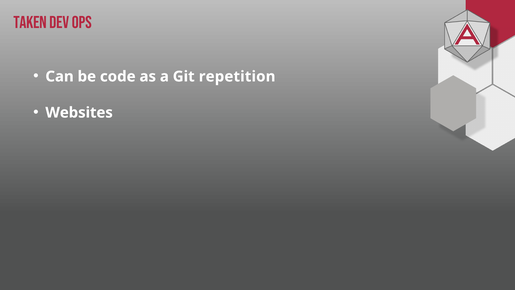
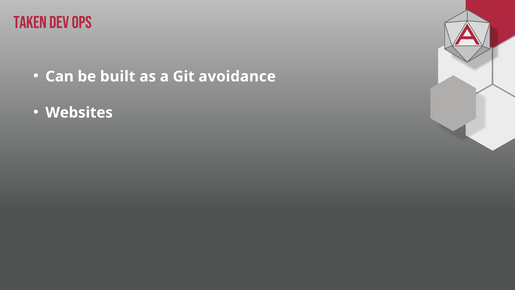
code: code -> built
repetition: repetition -> avoidance
